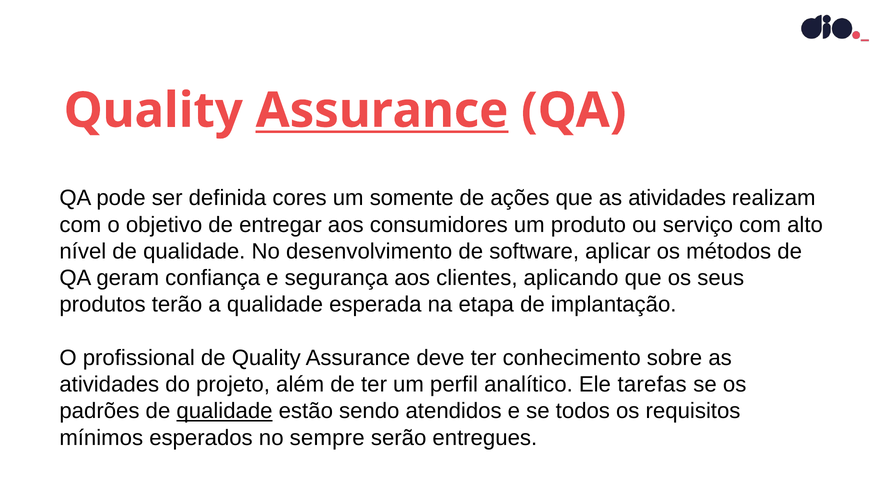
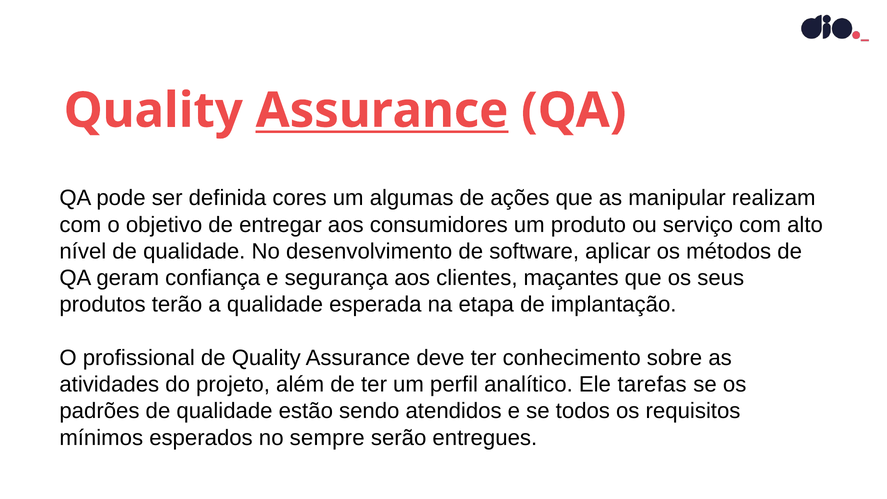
somente: somente -> algumas
que as atividades: atividades -> manipular
aplicando: aplicando -> maçantes
qualidade at (225, 411) underline: present -> none
